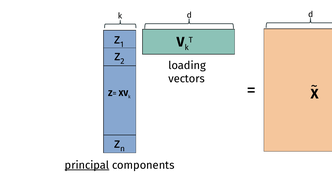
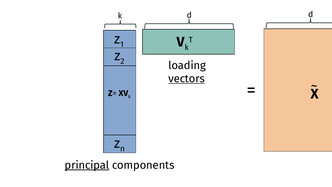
vectors underline: none -> present
